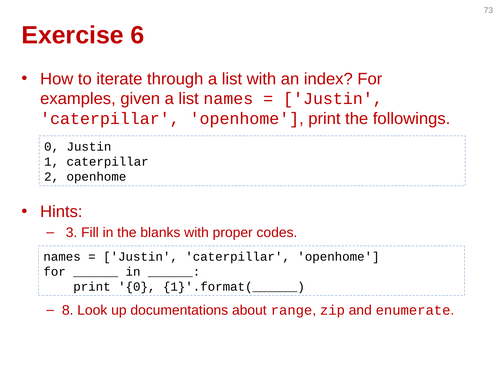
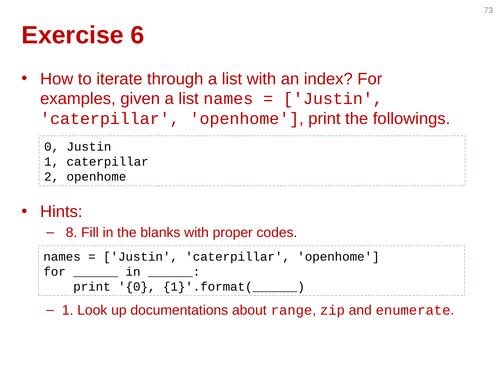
3: 3 -> 8
8 at (68, 310): 8 -> 1
